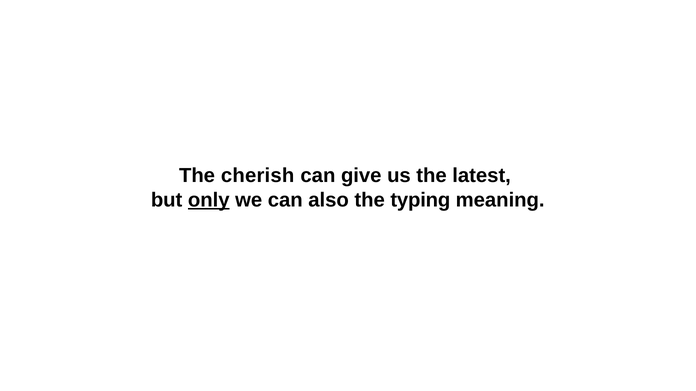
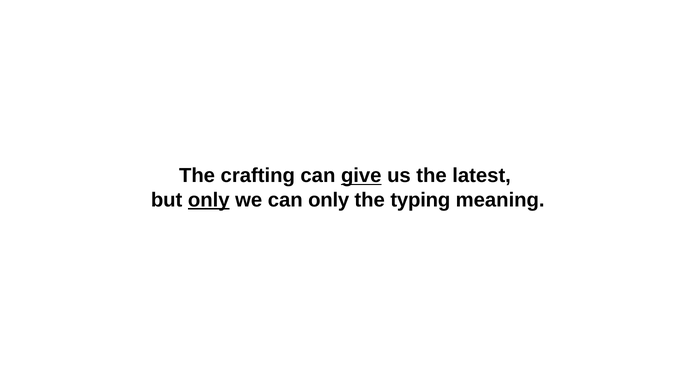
cherish: cherish -> crafting
give underline: none -> present
can also: also -> only
